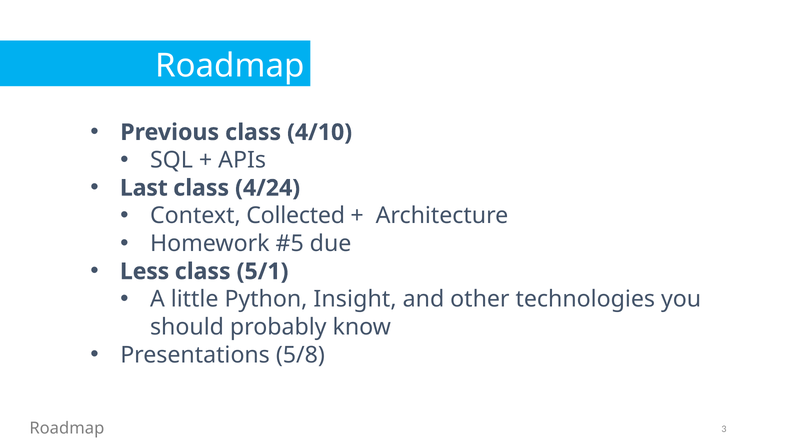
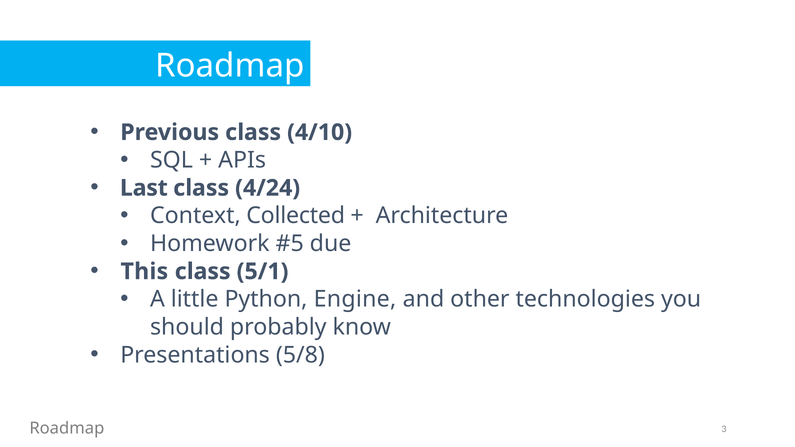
Less: Less -> This
Insight: Insight -> Engine
